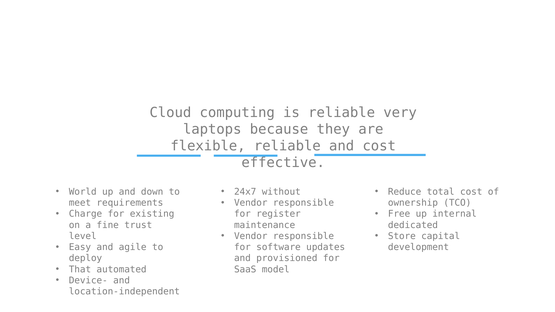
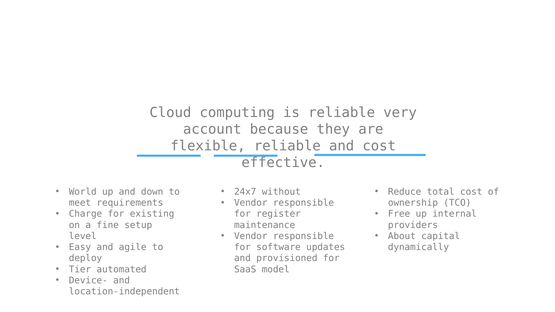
laptops: laptops -> account
trust: trust -> setup
dedicated: dedicated -> providers
Store: Store -> About
development: development -> dynamically
That: That -> Tier
